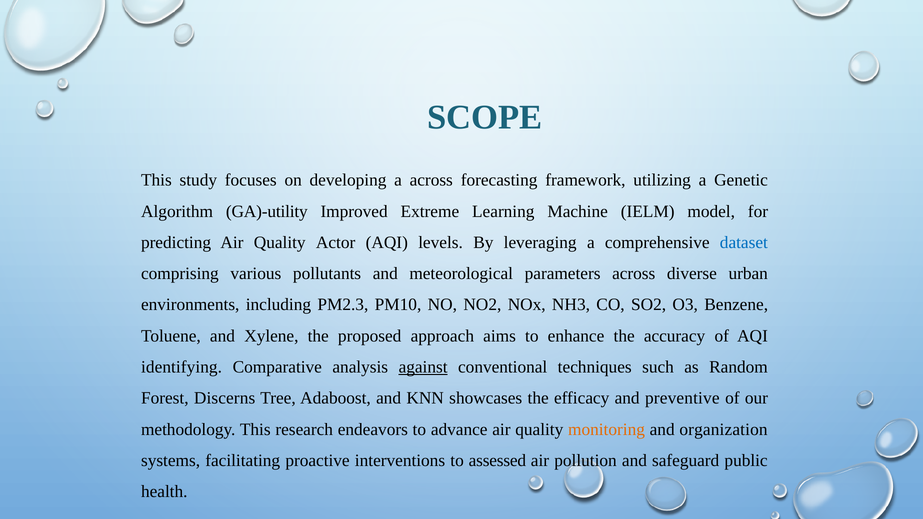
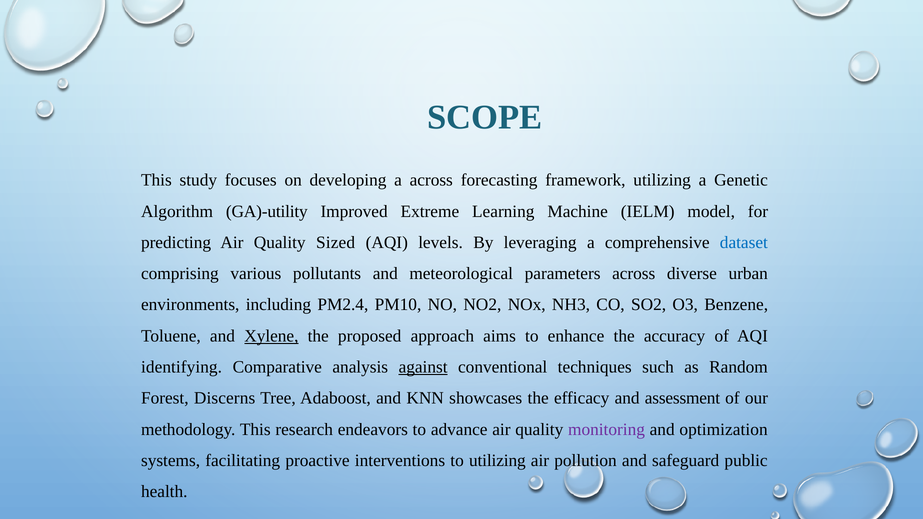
Actor: Actor -> Sized
PM2.3: PM2.3 -> PM2.4
Xylene underline: none -> present
preventive: preventive -> assessment
monitoring colour: orange -> purple
organization: organization -> optimization
to assessed: assessed -> utilizing
